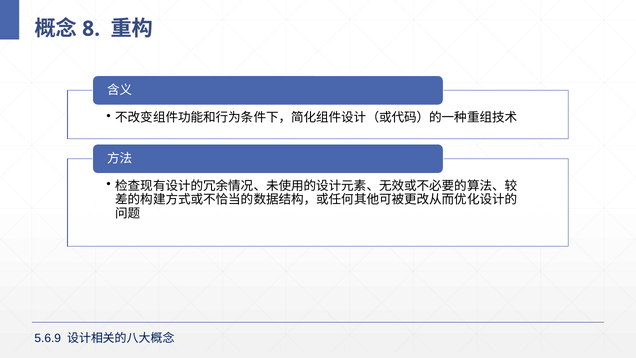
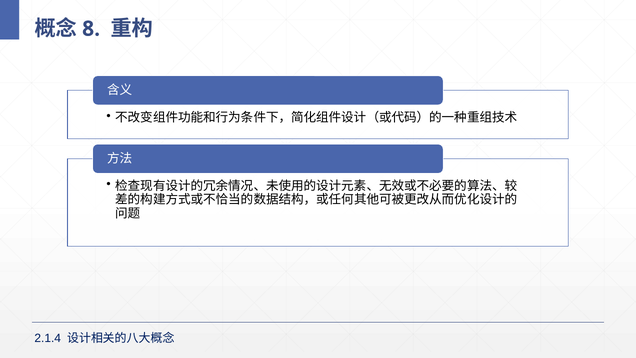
5.6.9: 5.6.9 -> 2.1.4
